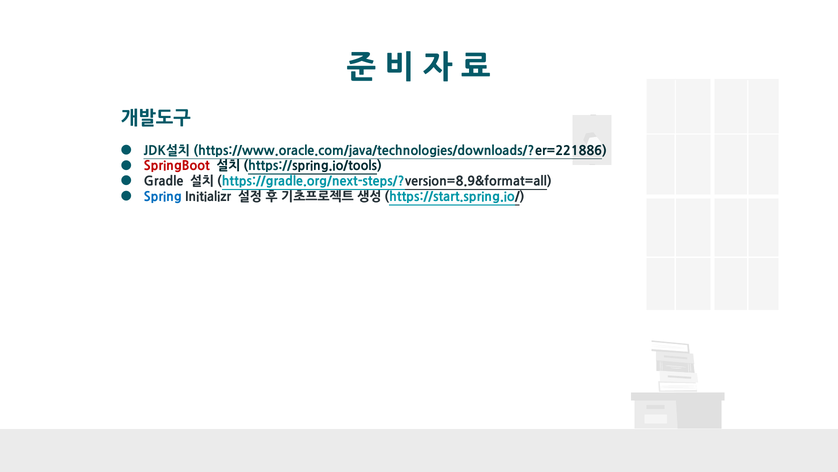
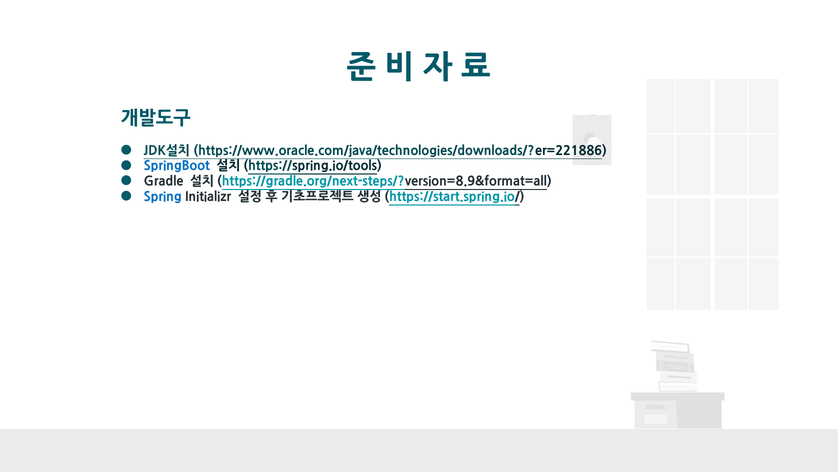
SpringBoot colour: red -> blue
